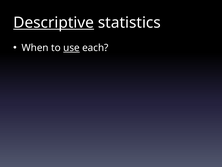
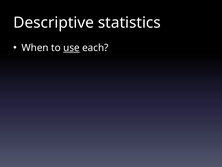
Descriptive underline: present -> none
